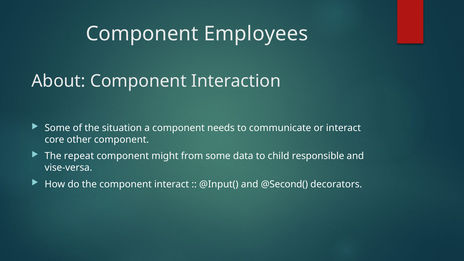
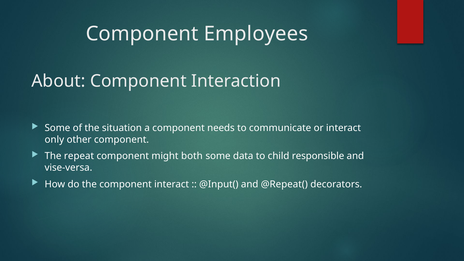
core: core -> only
from: from -> both
@Second(: @Second( -> @Repeat(
